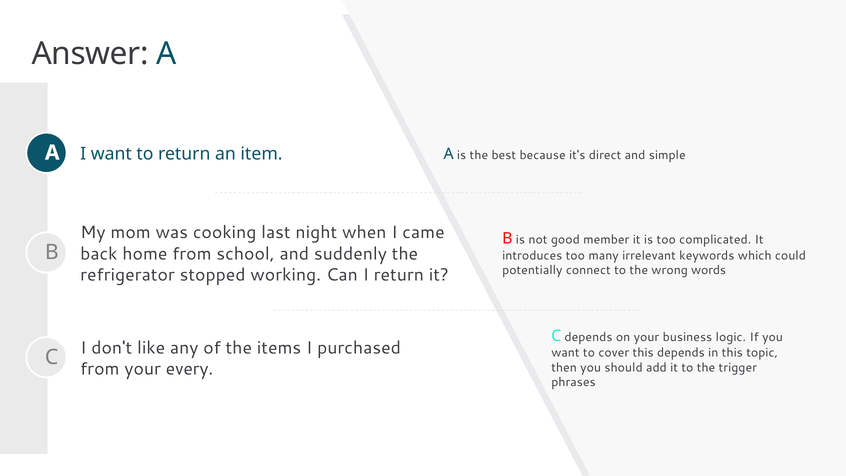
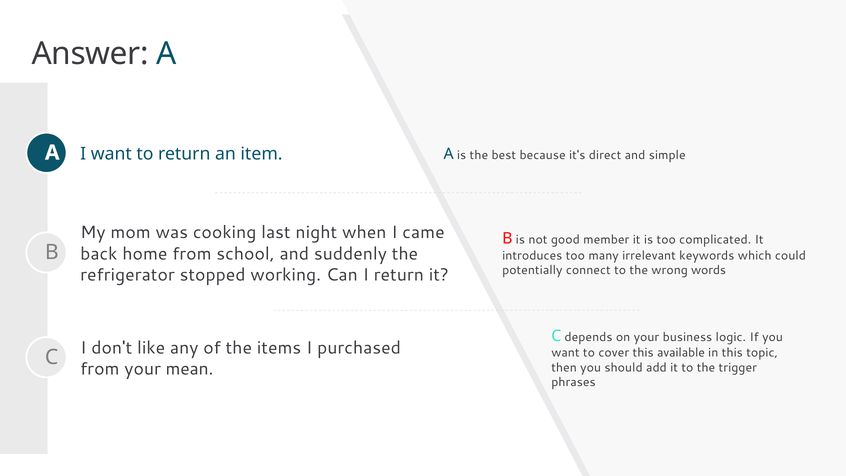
this depends: depends -> available
every: every -> mean
